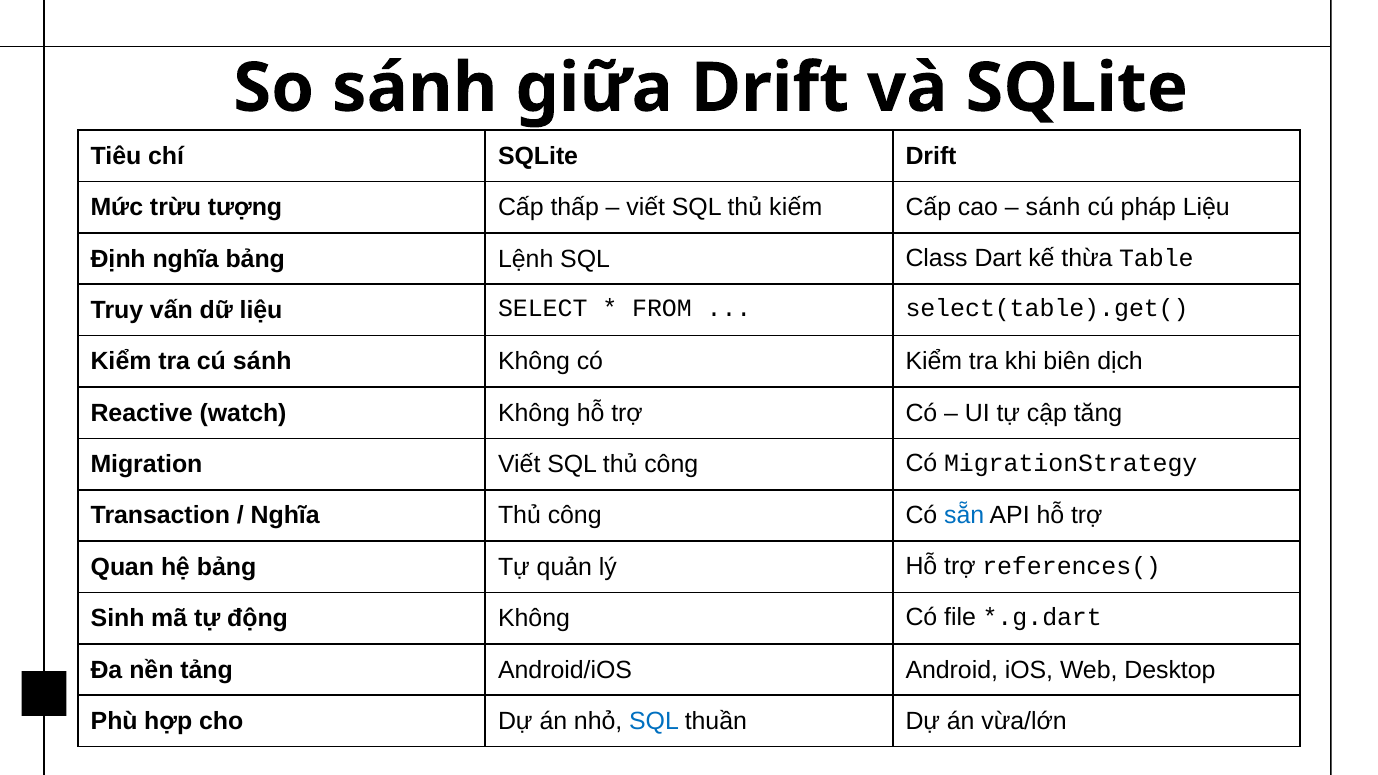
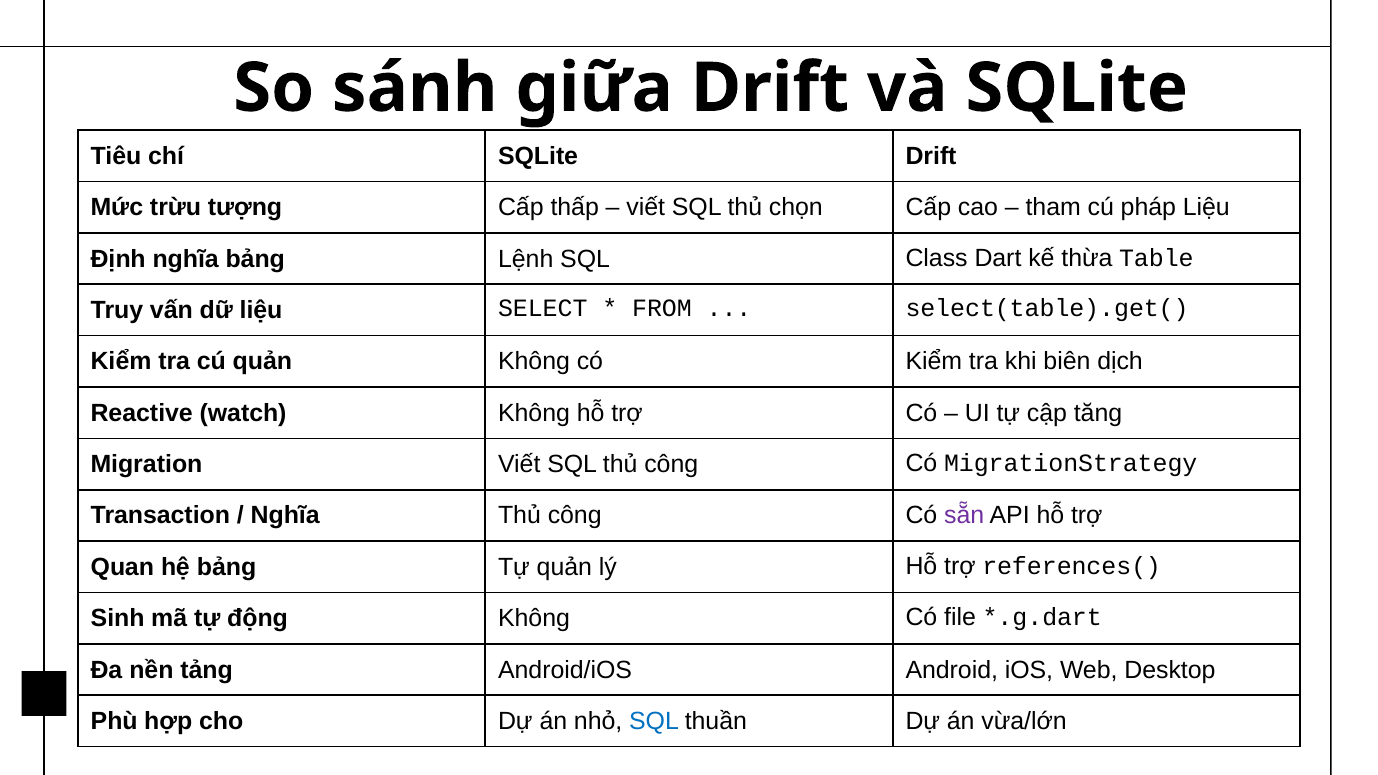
kiếm: kiếm -> chọn
sánh at (1053, 208): sánh -> tham
cú sánh: sánh -> quản
sẵn colour: blue -> purple
